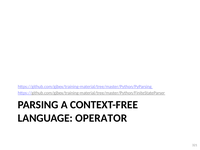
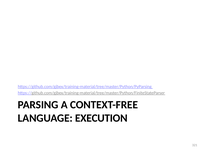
OPERATOR: OPERATOR -> EXECUTION
